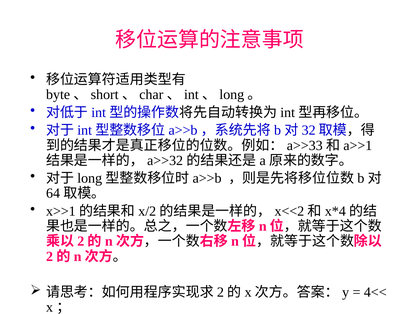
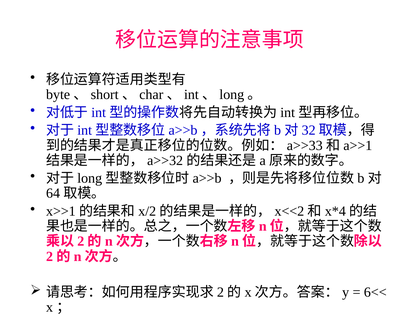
4<<: 4<< -> 6<<
